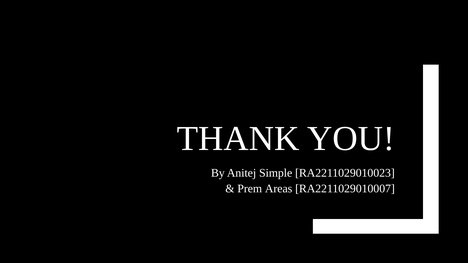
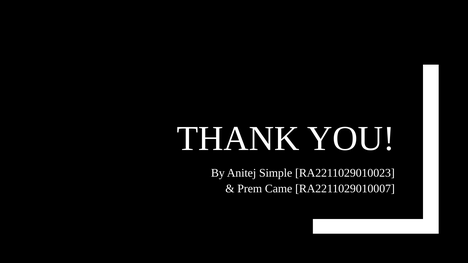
Areas: Areas -> Came
